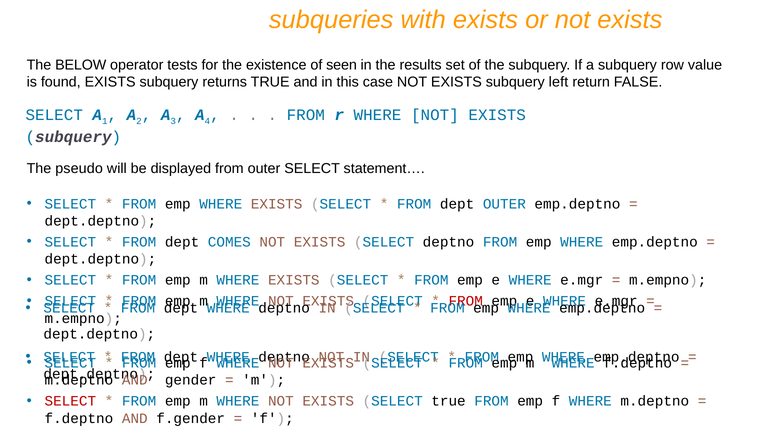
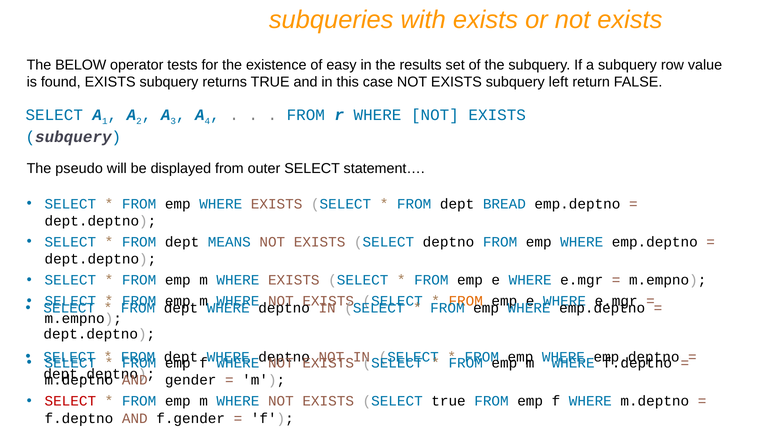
seen: seen -> easy
dept OUTER: OUTER -> BREAD
COMES: COMES -> MEANS
FROM at (466, 301) colour: red -> orange
